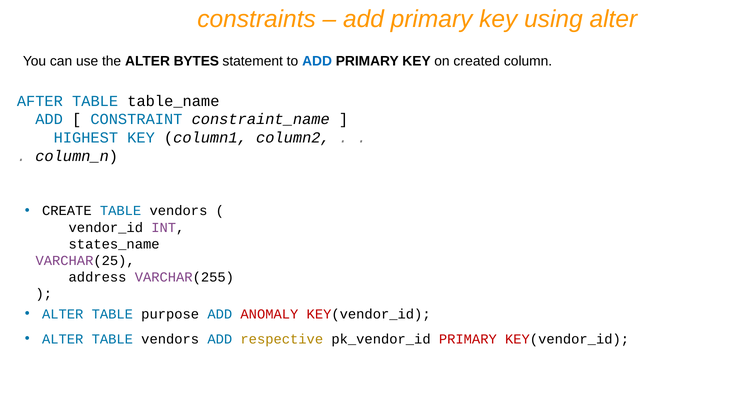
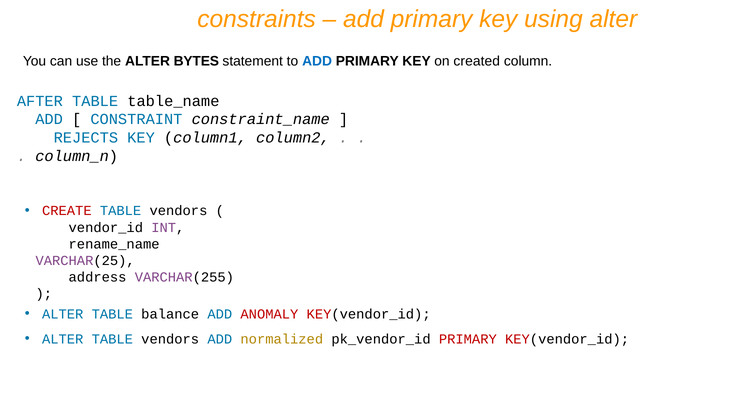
HIGHEST: HIGHEST -> REJECTS
CREATE colour: black -> red
states_name: states_name -> rename_name
purpose: purpose -> balance
respective: respective -> normalized
